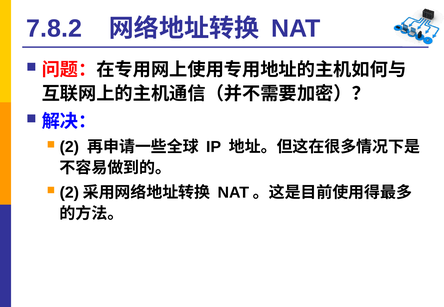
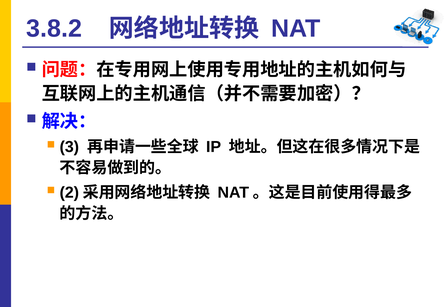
7.8.2: 7.8.2 -> 3.8.2
2 at (69, 147): 2 -> 3
